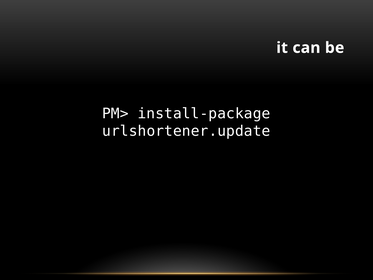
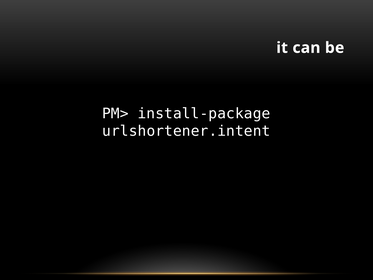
urlshortener.update: urlshortener.update -> urlshortener.intent
